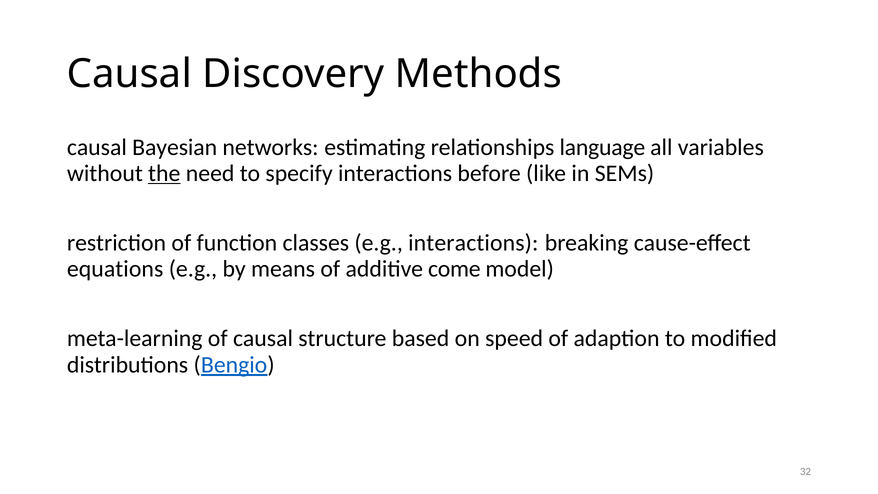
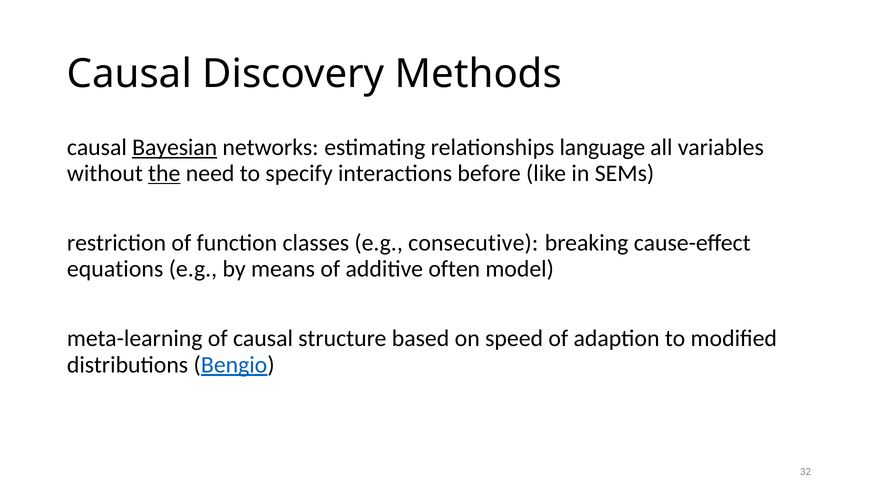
Bayesian underline: none -> present
e.g interactions: interactions -> consecutive
come: come -> often
